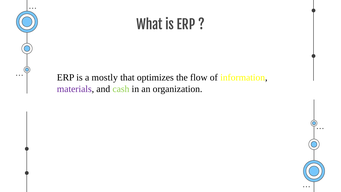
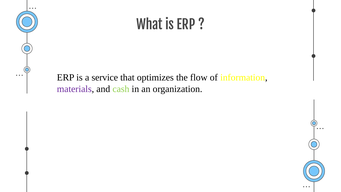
mostly: mostly -> service
